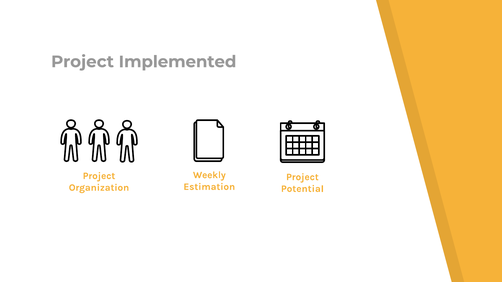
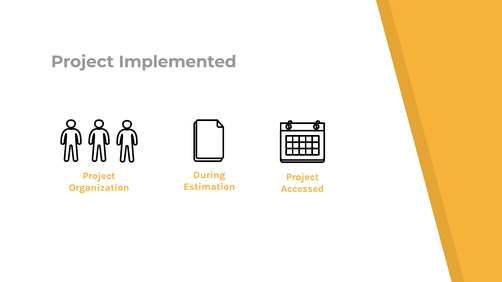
Weekly: Weekly -> During
Potential: Potential -> Accessed
